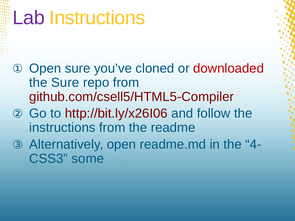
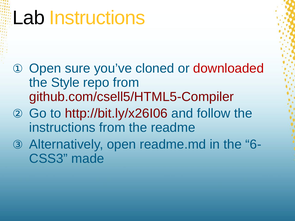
Lab colour: purple -> black
the Sure: Sure -> Style
4-: 4- -> 6-
some: some -> made
